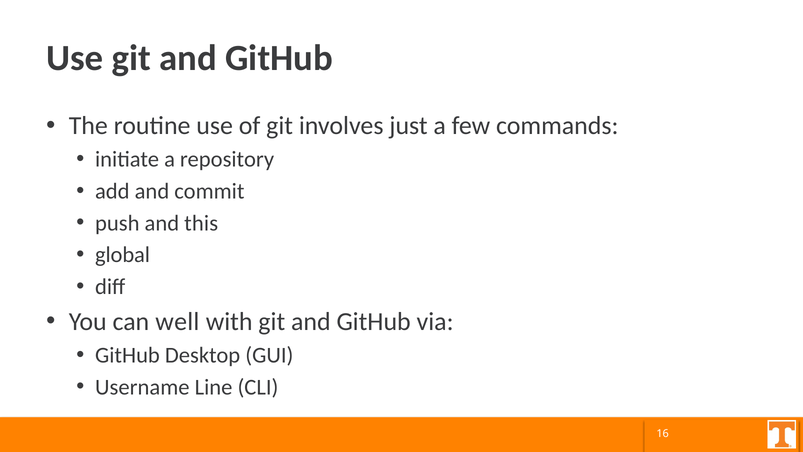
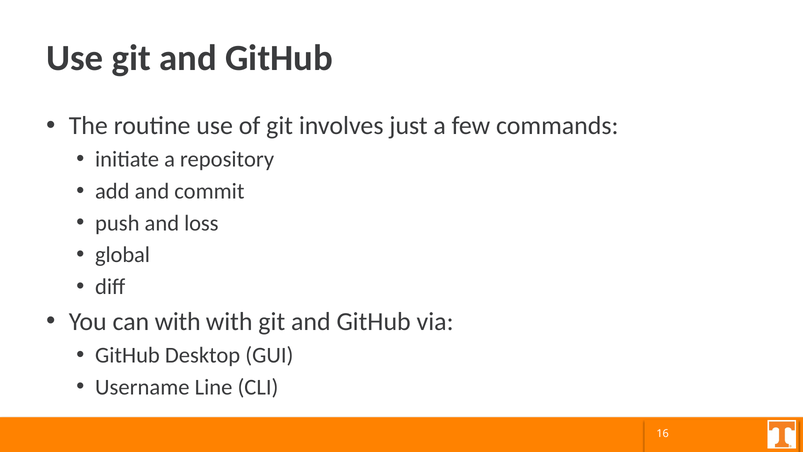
this: this -> loss
can well: well -> with
